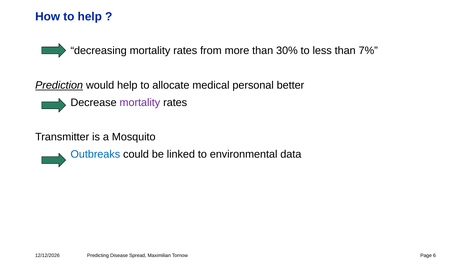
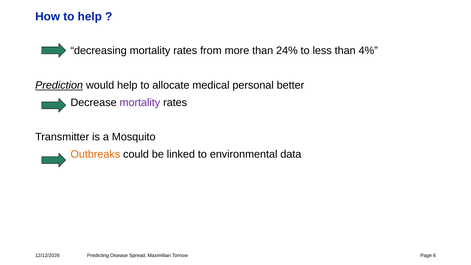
30%: 30% -> 24%
7%: 7% -> 4%
Outbreaks colour: blue -> orange
